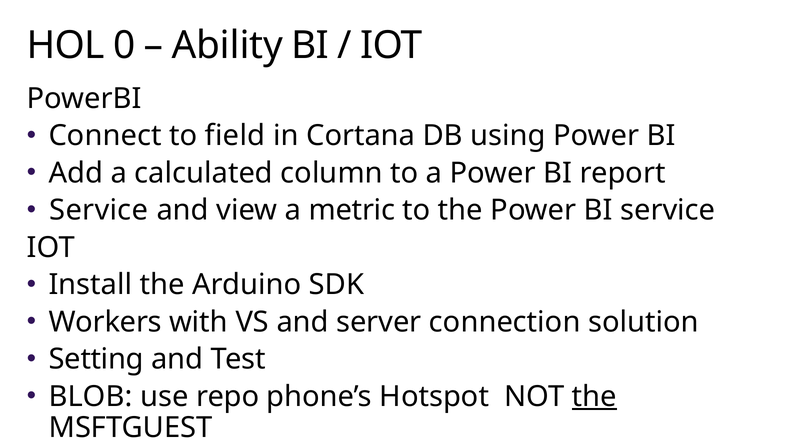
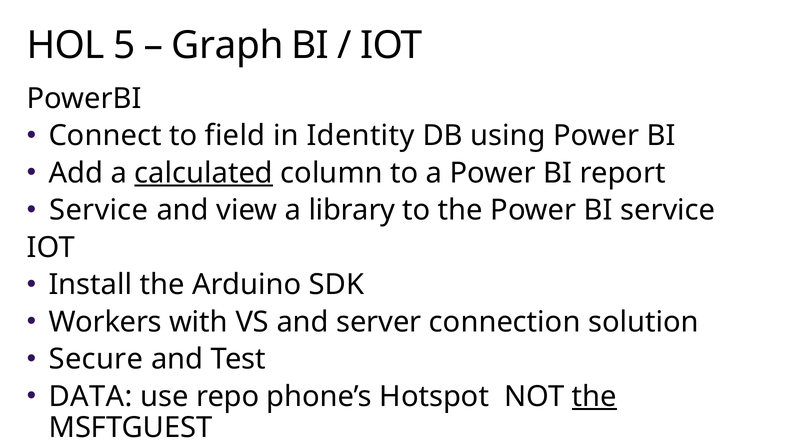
0: 0 -> 5
Ability: Ability -> Graph
Cortana: Cortana -> Identity
calculated underline: none -> present
metric: metric -> library
Setting: Setting -> Secure
BLOB: BLOB -> DATA
